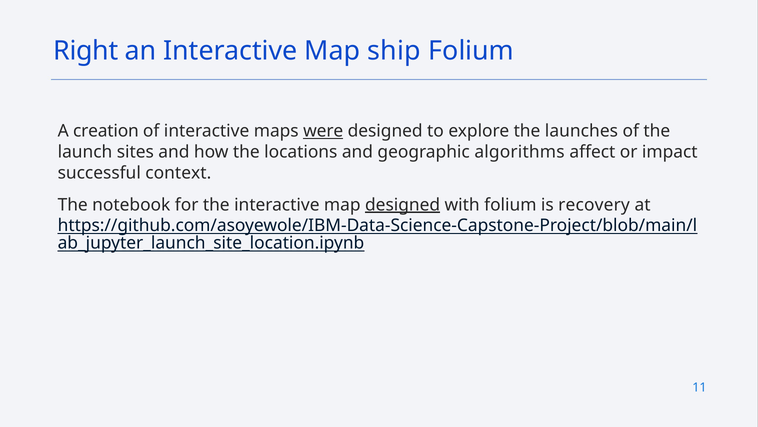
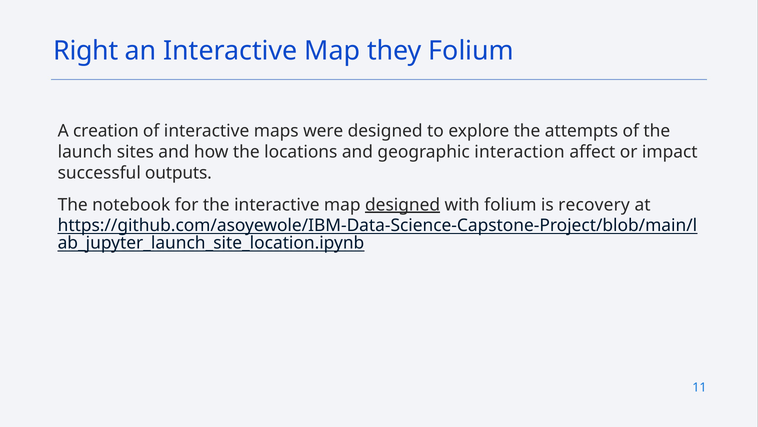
ship: ship -> they
were underline: present -> none
launches: launches -> attempts
algorithms: algorithms -> interaction
context: context -> outputs
